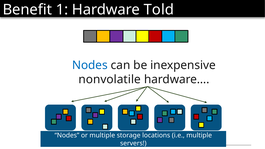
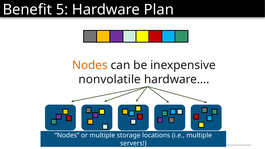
1: 1 -> 5
Told: Told -> Plan
Nodes at (90, 65) colour: blue -> orange
